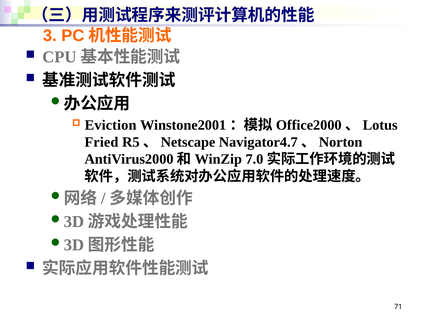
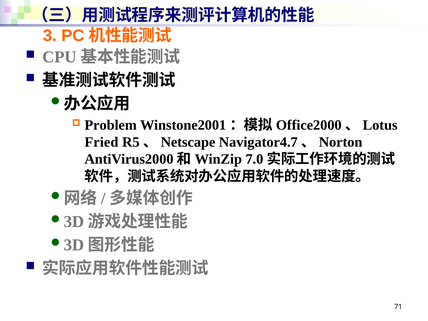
Eviction: Eviction -> Problem
